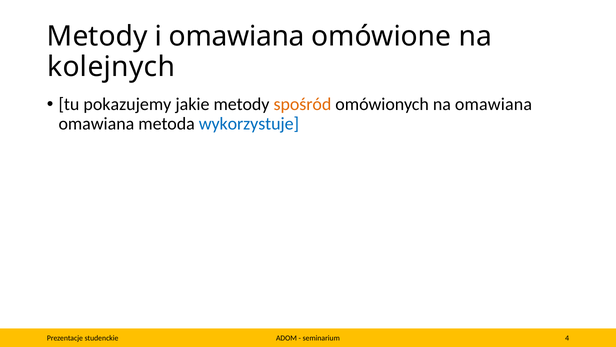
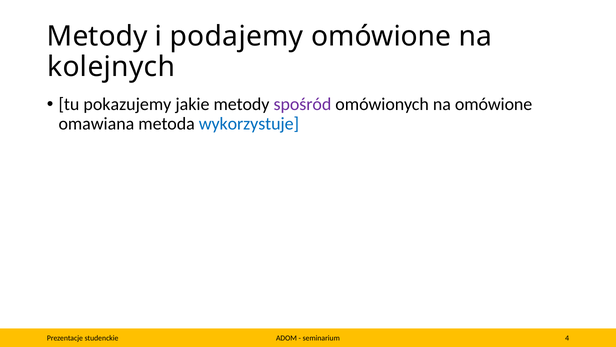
i omawiana: omawiana -> podajemy
spośród colour: orange -> purple
na omawiana: omawiana -> omówione
